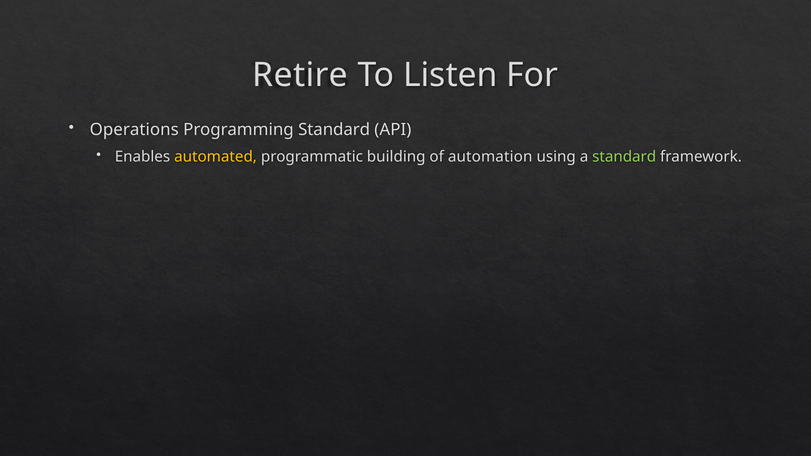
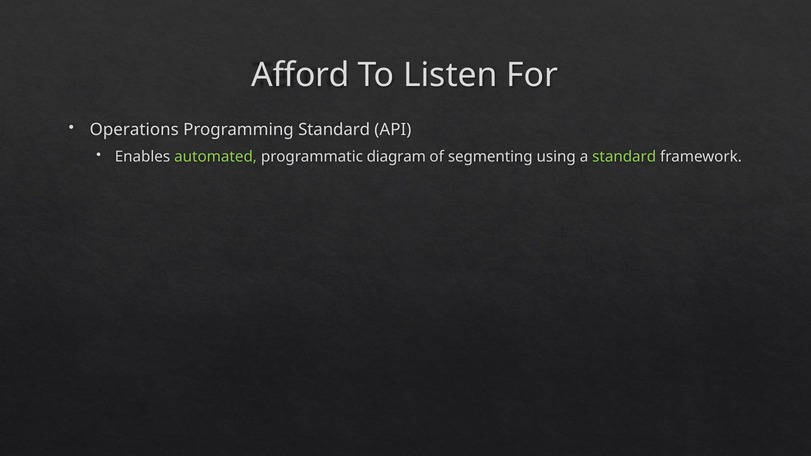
Retire: Retire -> Afford
automated colour: yellow -> light green
building: building -> diagram
automation: automation -> segmenting
